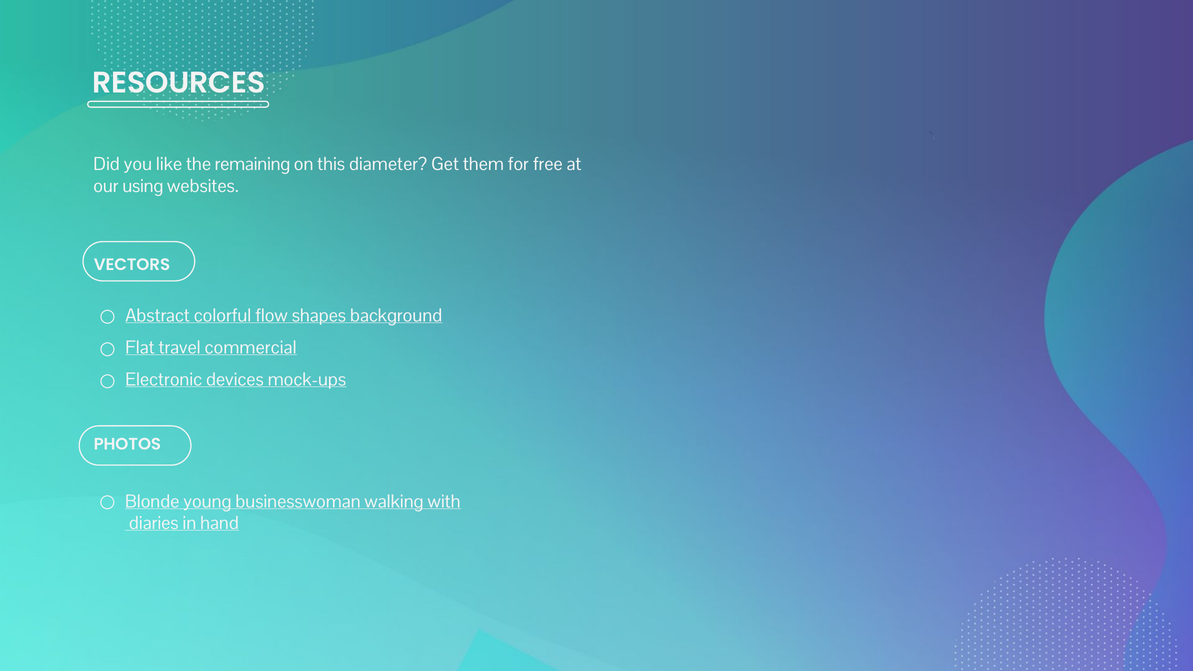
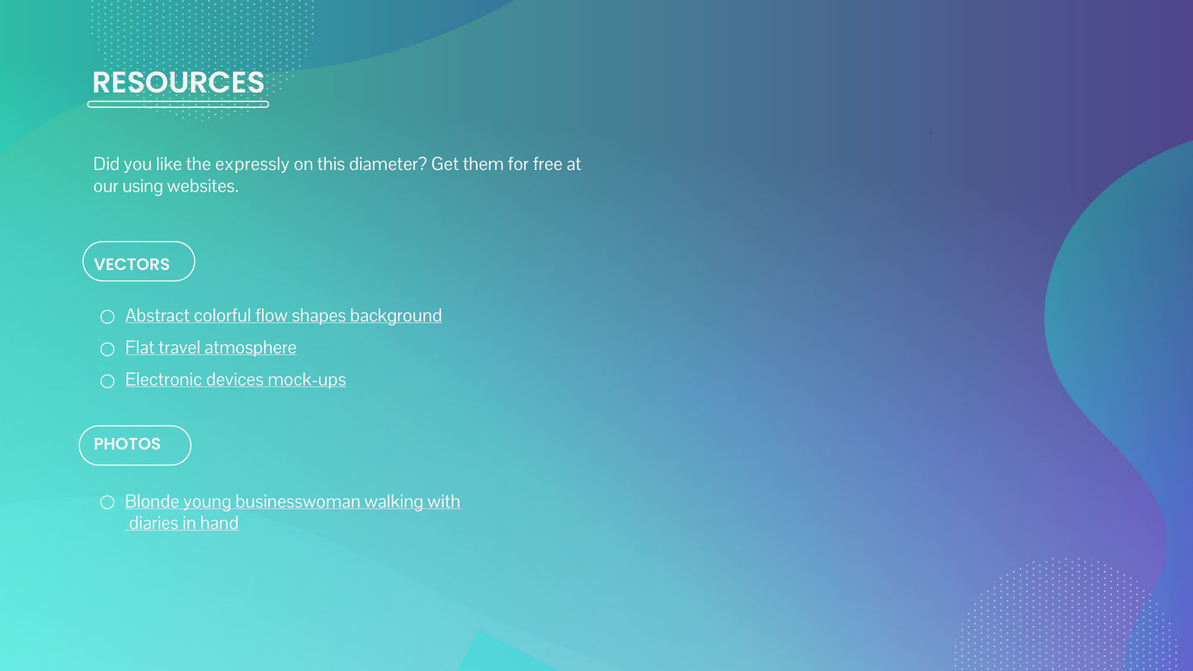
remaining: remaining -> expressly
commercial: commercial -> atmosphere
